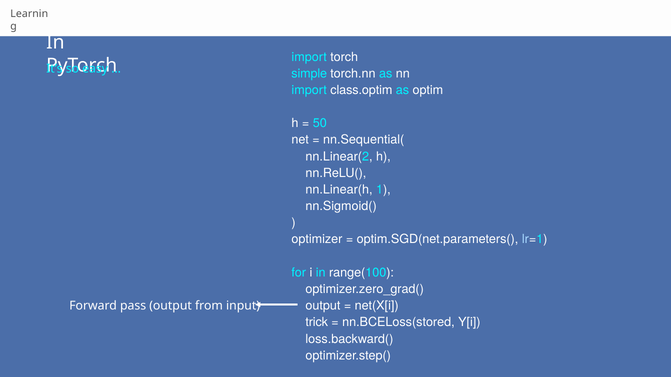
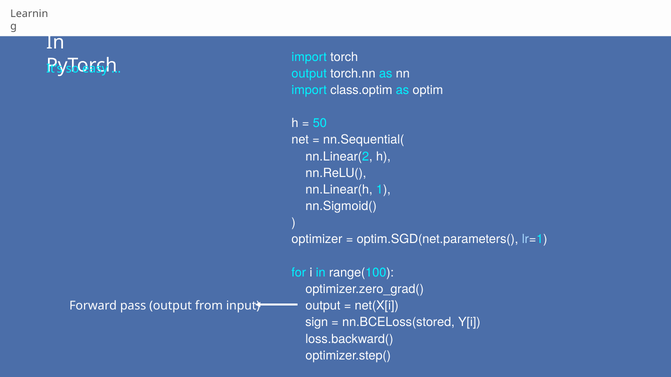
simple at (309, 74): simple -> output
trick: trick -> sign
